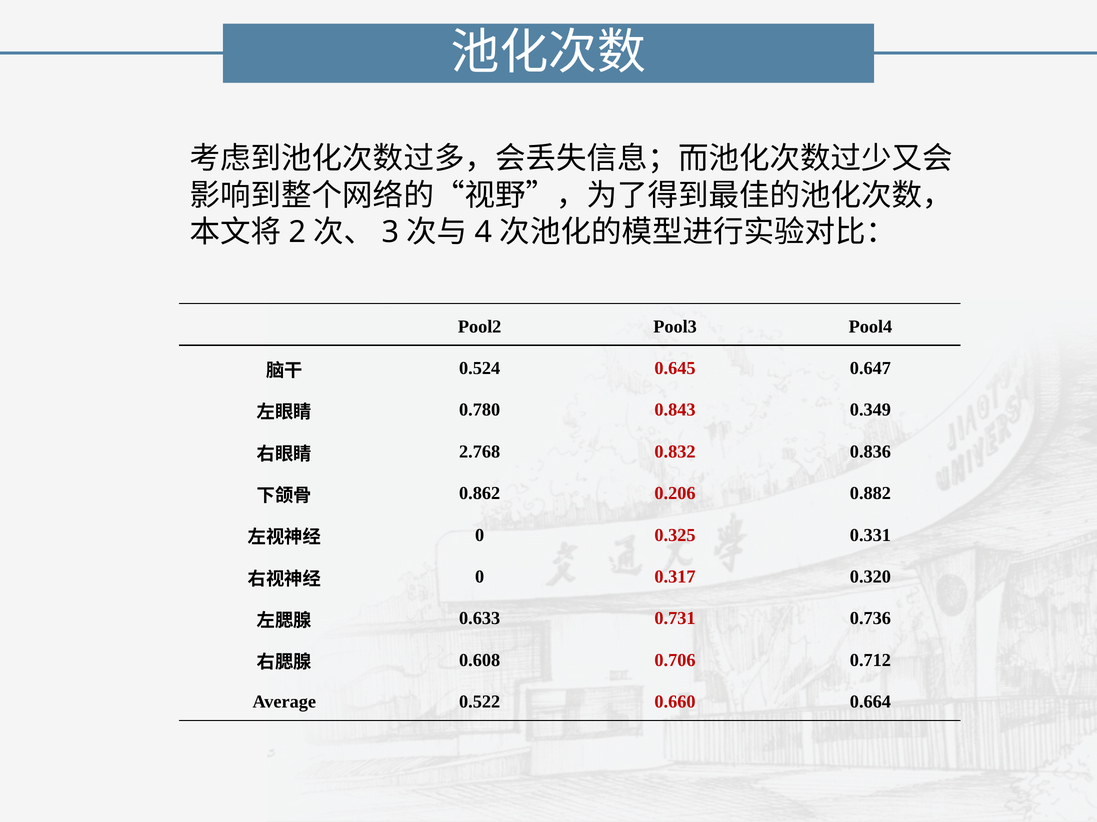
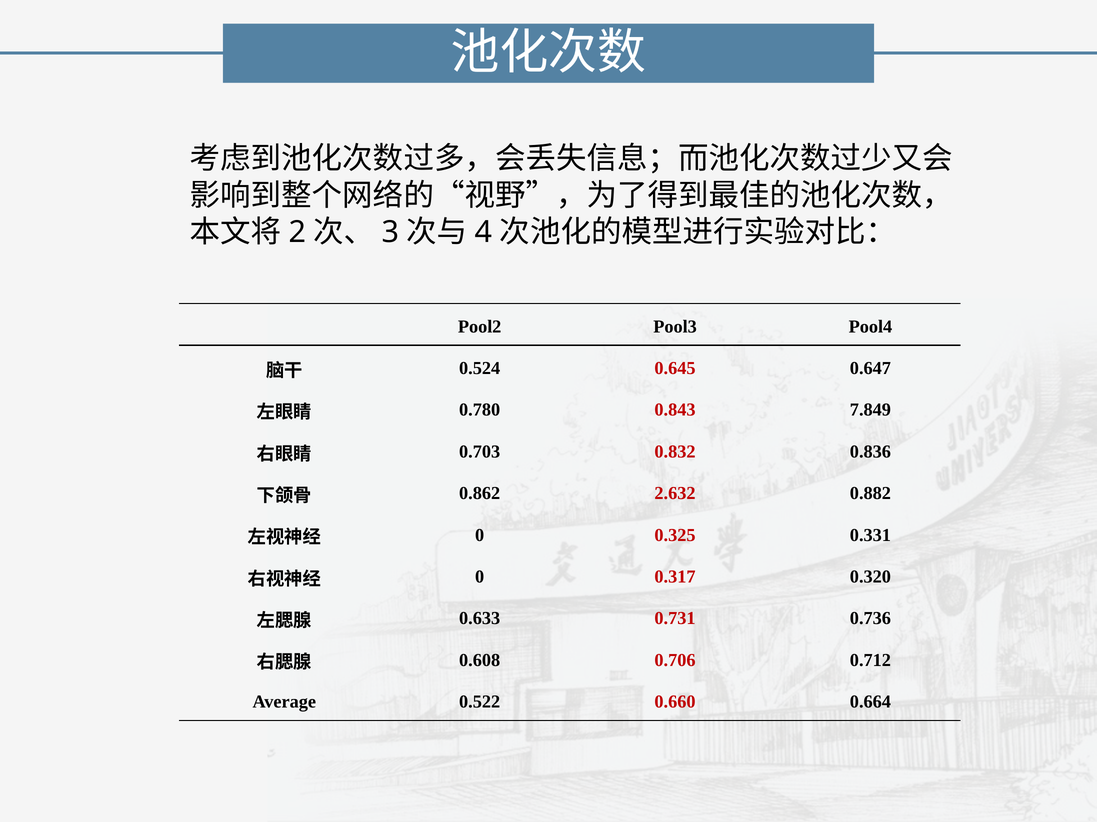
0.349: 0.349 -> 7.849
2.768: 2.768 -> 0.703
0.206: 0.206 -> 2.632
